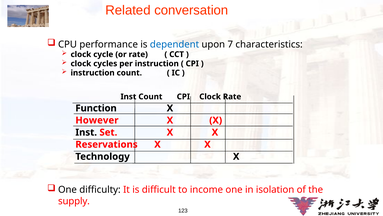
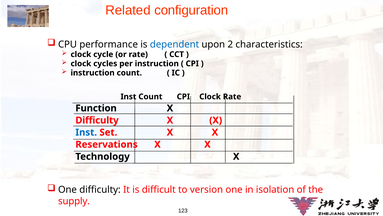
conversation: conversation -> configuration
7: 7 -> 2
However at (97, 120): However -> Difficulty
Inst at (86, 132) colour: black -> blue
income: income -> version
